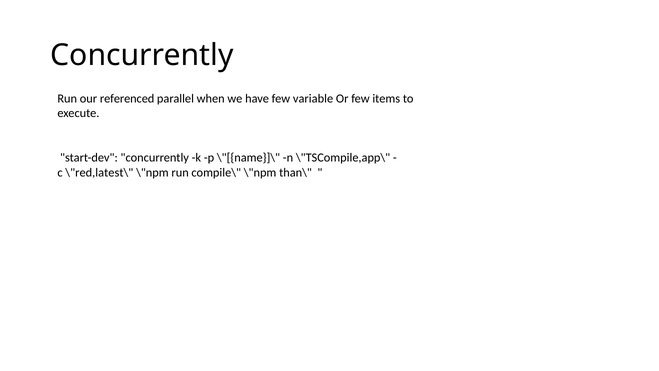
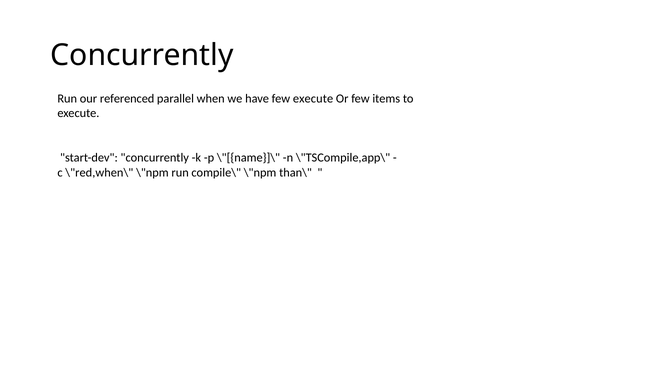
few variable: variable -> execute
\"red,latest\: \"red,latest\ -> \"red,when\
